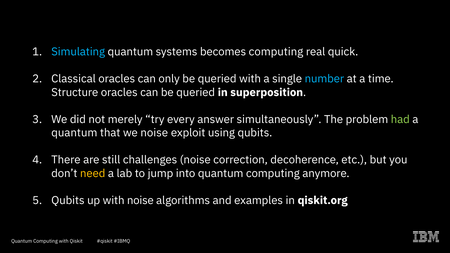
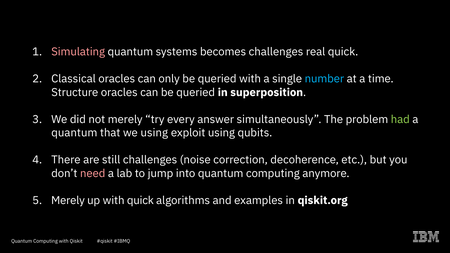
Simulating colour: light blue -> pink
becomes computing: computing -> challenges
we noise: noise -> using
need colour: yellow -> pink
Qubits at (68, 200): Qubits -> Merely
with noise: noise -> quick
